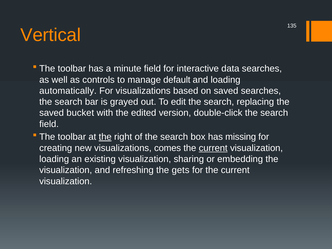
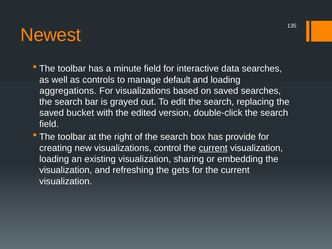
Vertical: Vertical -> Newest
automatically: automatically -> aggregations
the at (105, 137) underline: present -> none
missing: missing -> provide
comes: comes -> control
